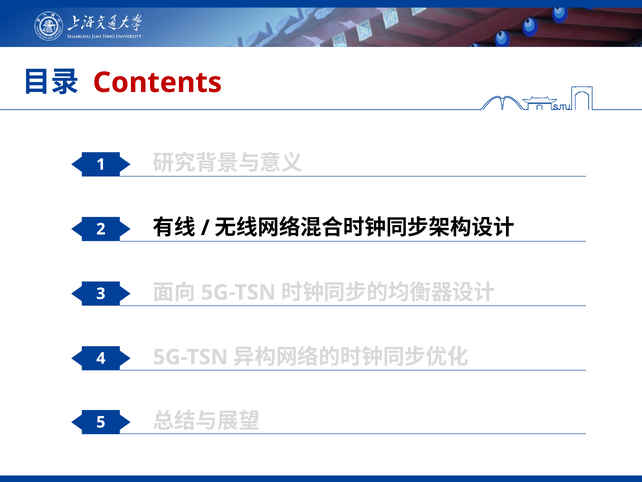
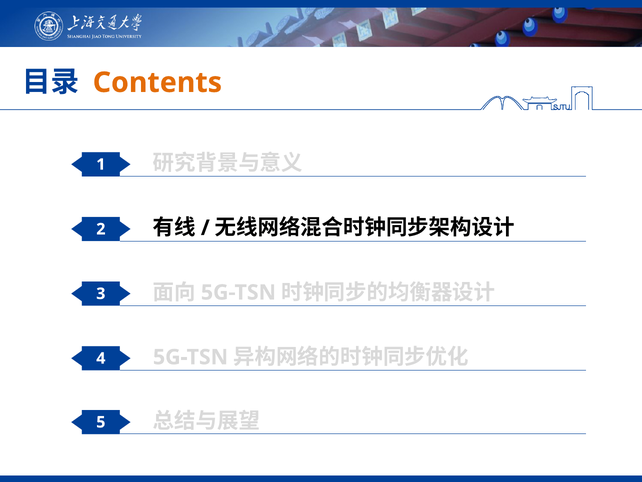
Contents colour: red -> orange
